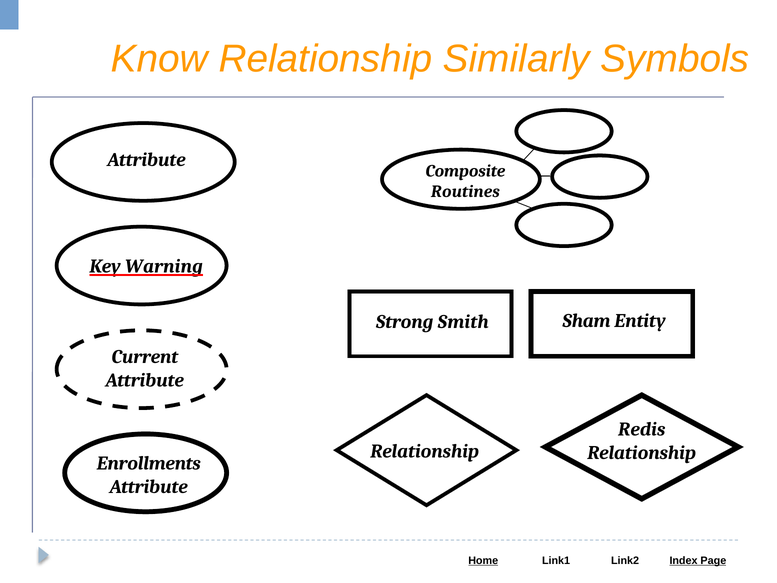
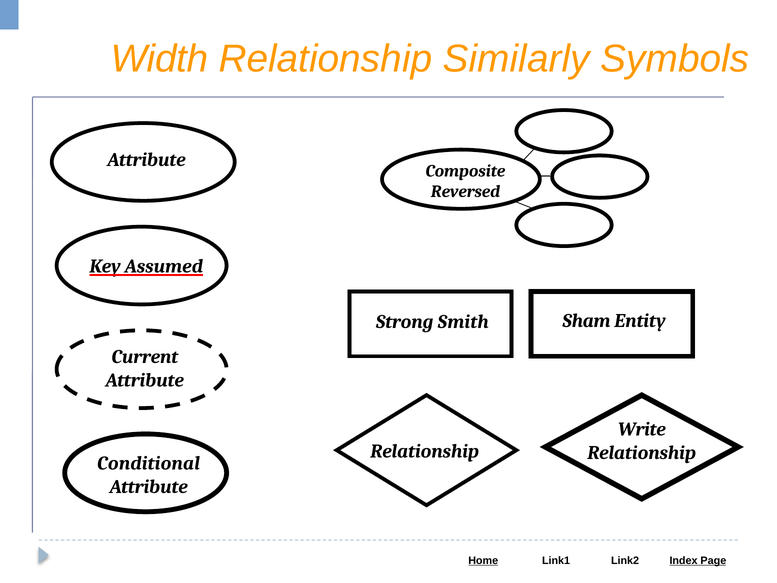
Know: Know -> Width
Routines: Routines -> Reversed
Warning: Warning -> Assumed
Redis: Redis -> Write
Enrollments: Enrollments -> Conditional
